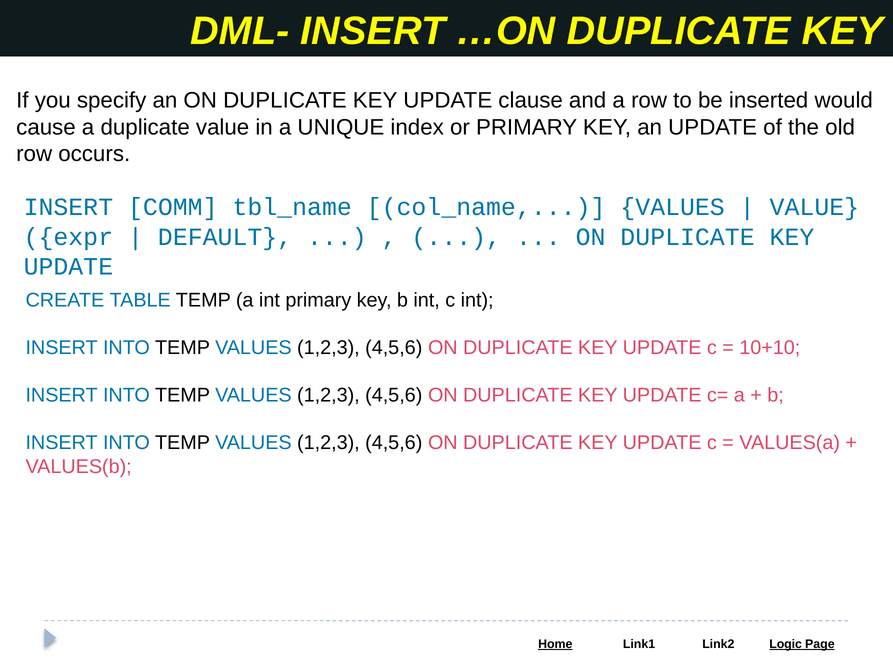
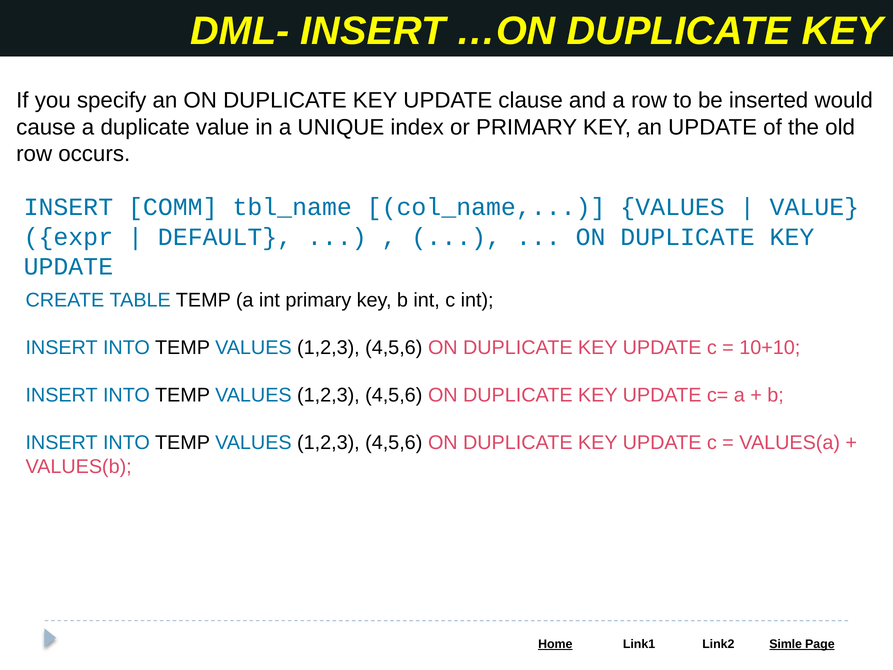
Logic: Logic -> Simle
